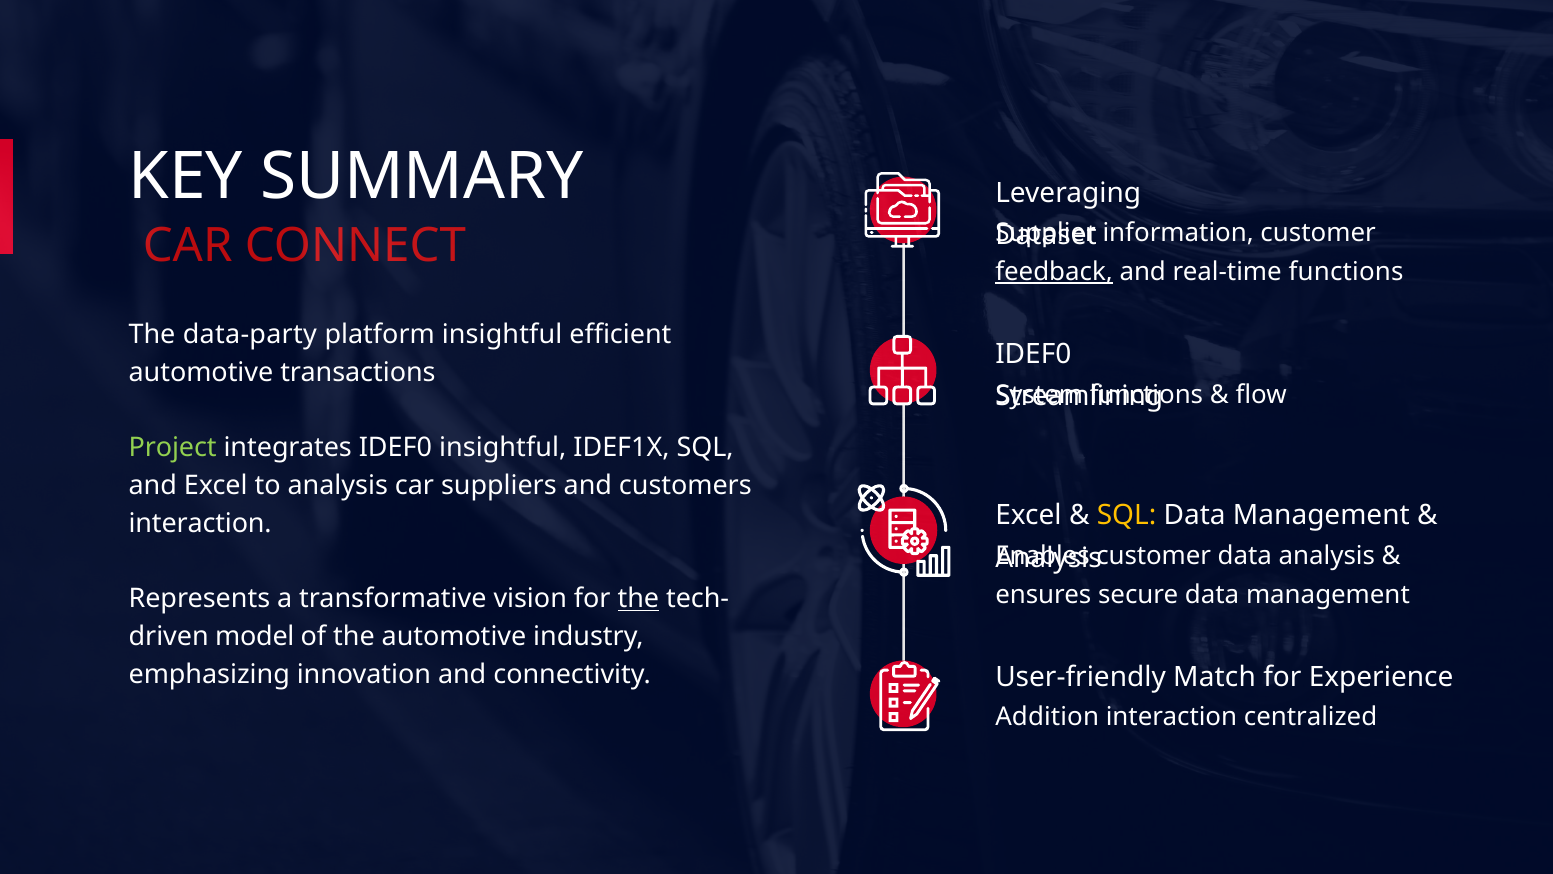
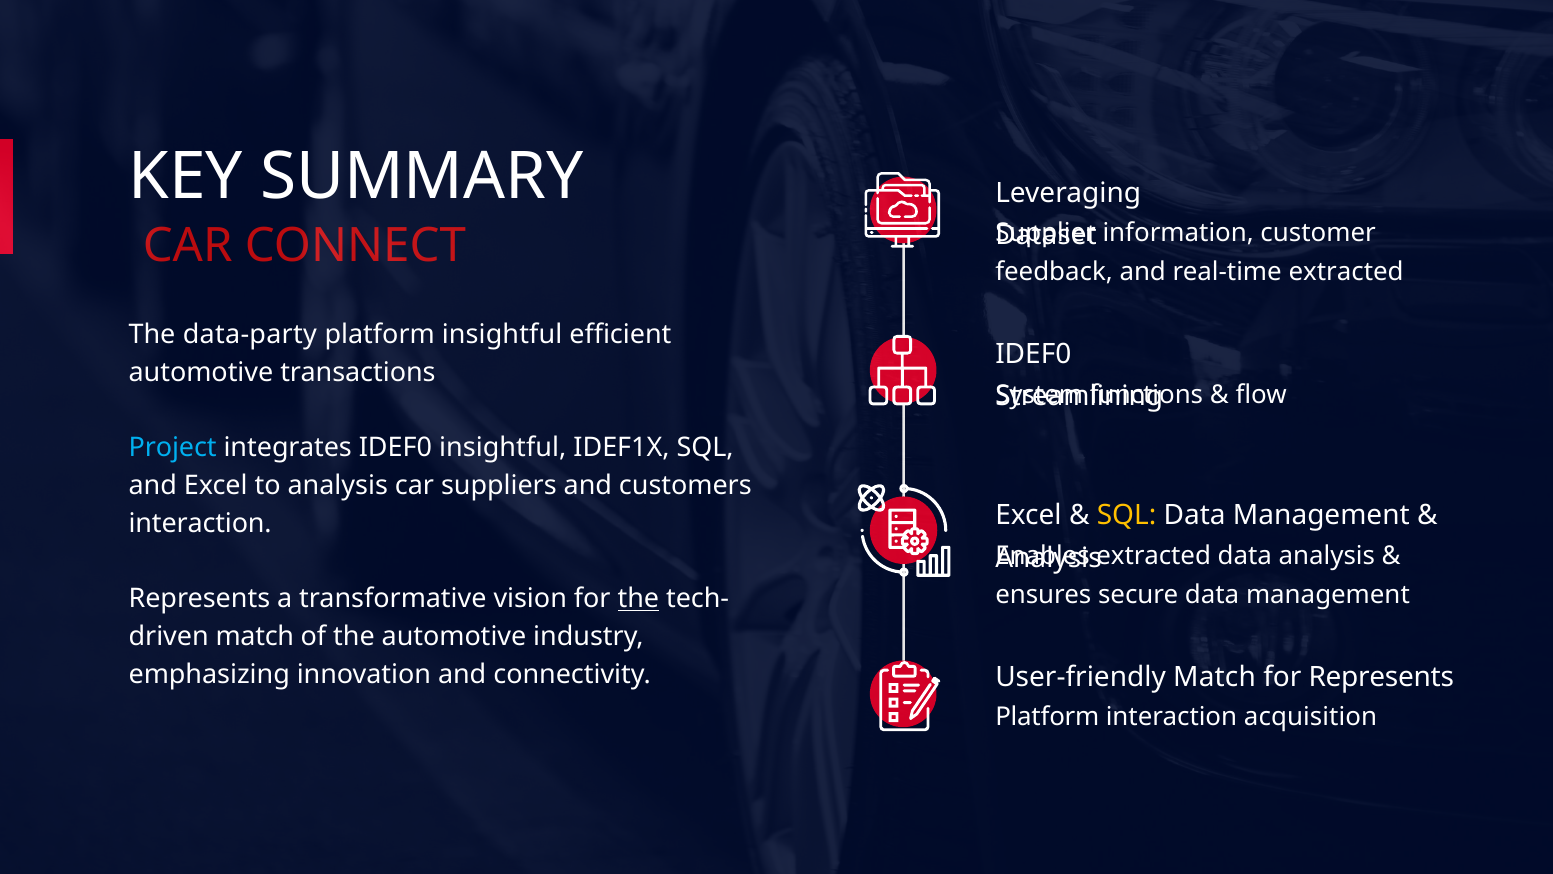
feedback underline: present -> none
real-time functions: functions -> extracted
Project colour: light green -> light blue
customer at (1154, 555): customer -> extracted
model at (255, 636): model -> match
for Experience: Experience -> Represents
Addition at (1047, 717): Addition -> Platform
centralized: centralized -> acquisition
